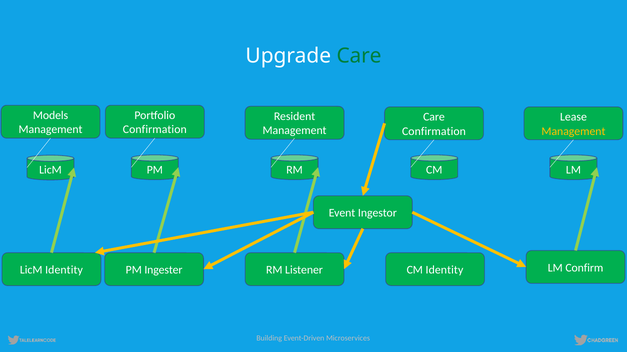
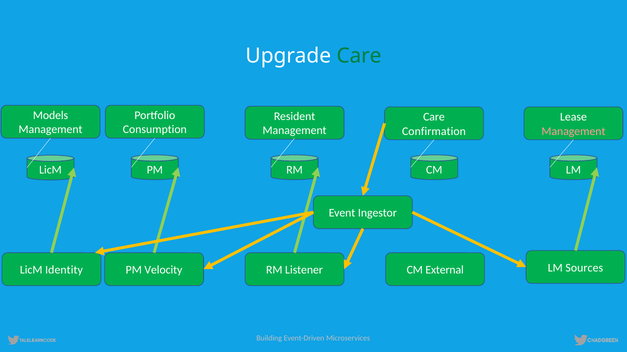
Confirmation at (155, 130): Confirmation -> Consumption
Management at (573, 131) colour: yellow -> pink
Ingester: Ingester -> Velocity
CM Identity: Identity -> External
Confirm: Confirm -> Sources
